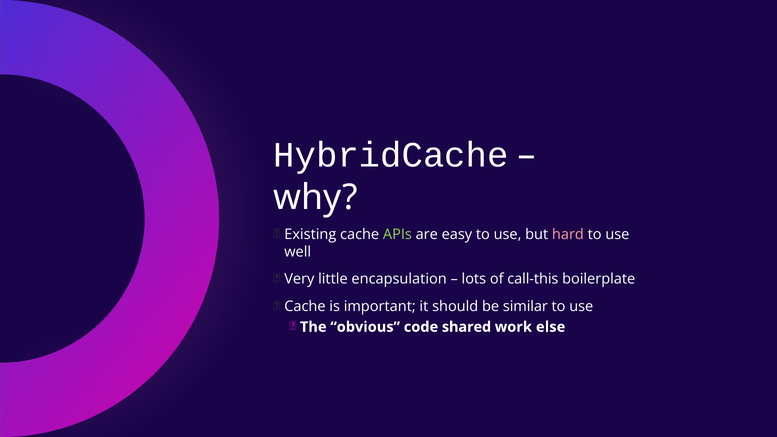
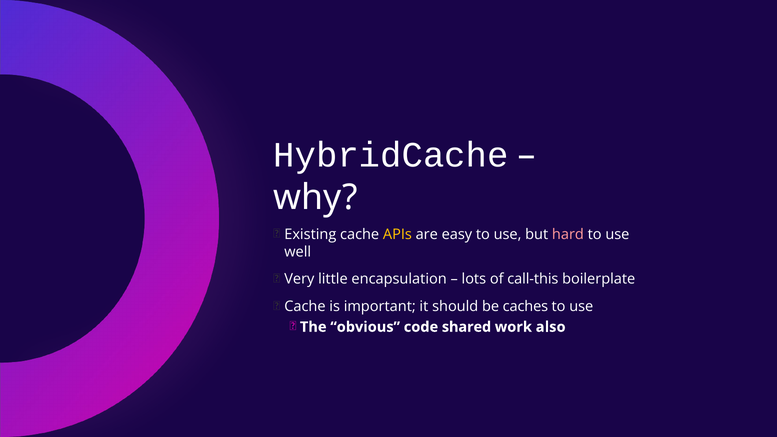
APIs colour: light green -> yellow
similar: similar -> caches
else: else -> also
